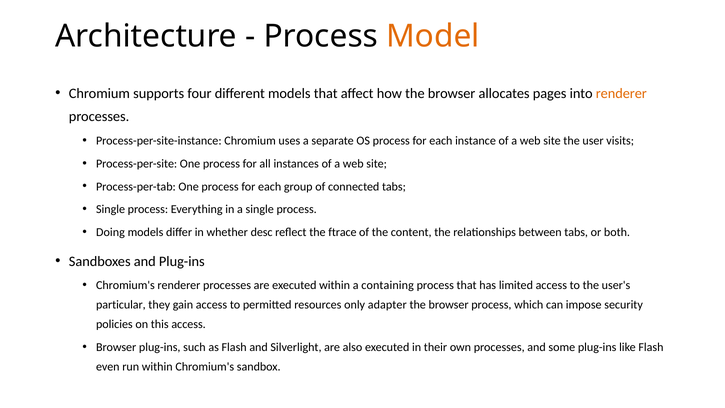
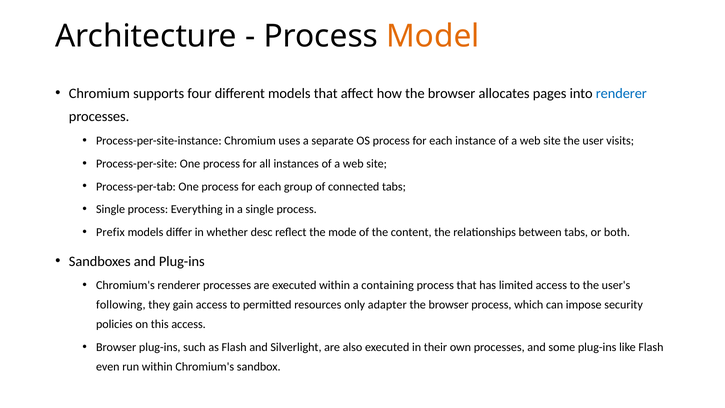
renderer at (621, 93) colour: orange -> blue
Doing: Doing -> Prefix
ftrace: ftrace -> mode
particular: particular -> following
